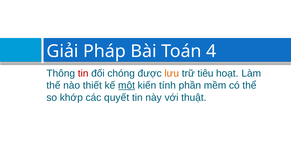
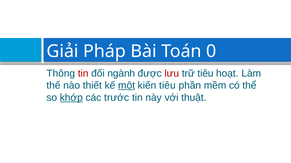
4: 4 -> 0
chóng: chóng -> ngành
lưu colour: orange -> red
kiến tính: tính -> tiêu
khớp underline: none -> present
quyết: quyết -> trước
